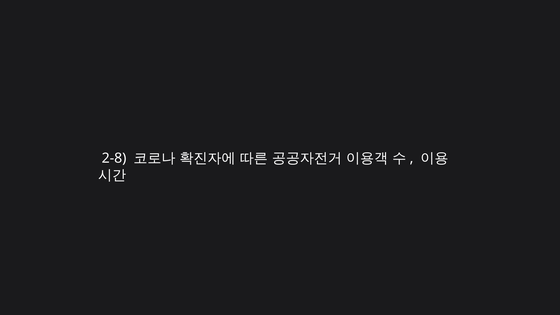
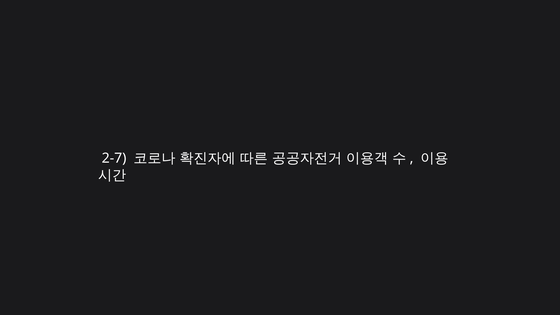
2-8: 2-8 -> 2-7
